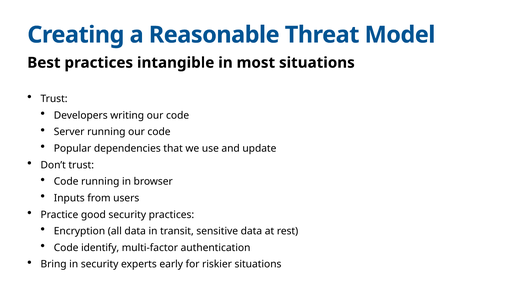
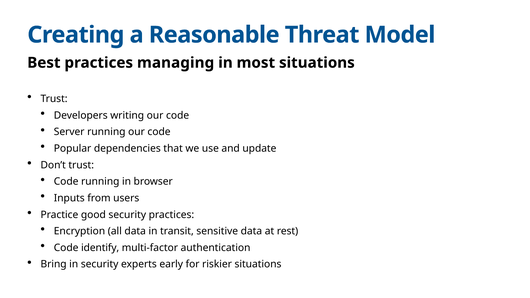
intangible: intangible -> managing
